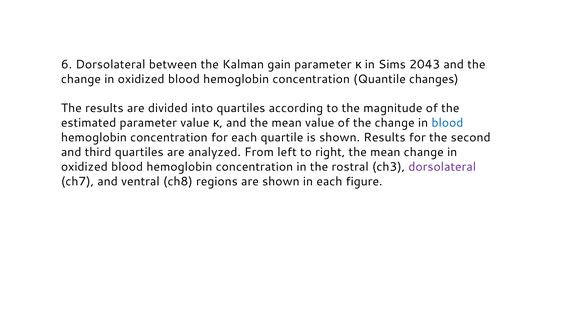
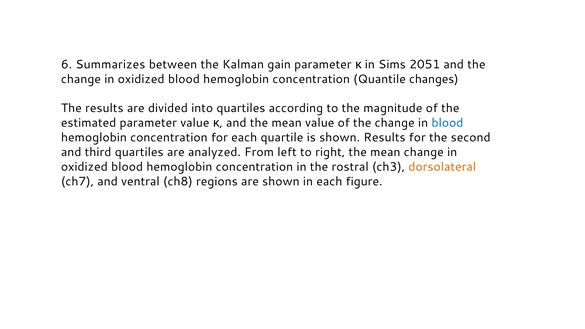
6 Dorsolateral: Dorsolateral -> Summarizes
2043: 2043 -> 2051
dorsolateral at (442, 167) colour: purple -> orange
